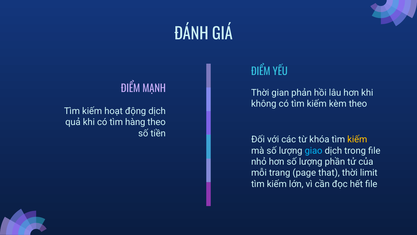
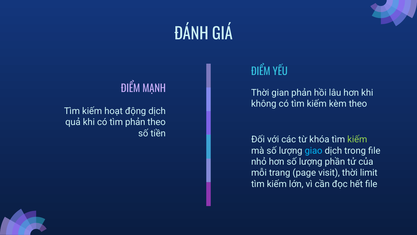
tìm hàng: hàng -> phản
kiếm at (357, 139) colour: yellow -> light green
that: that -> visit
